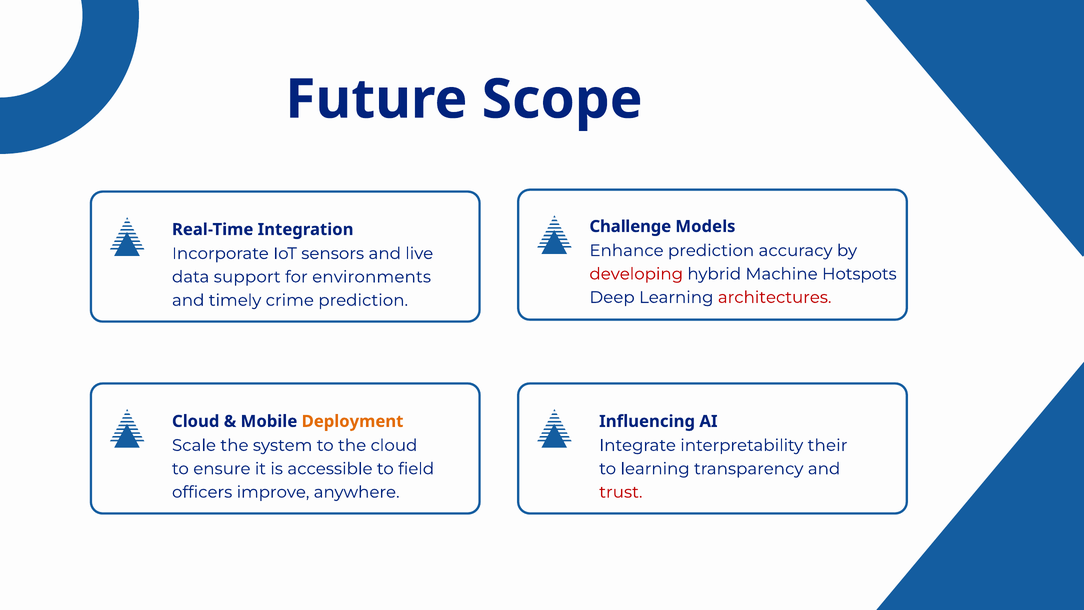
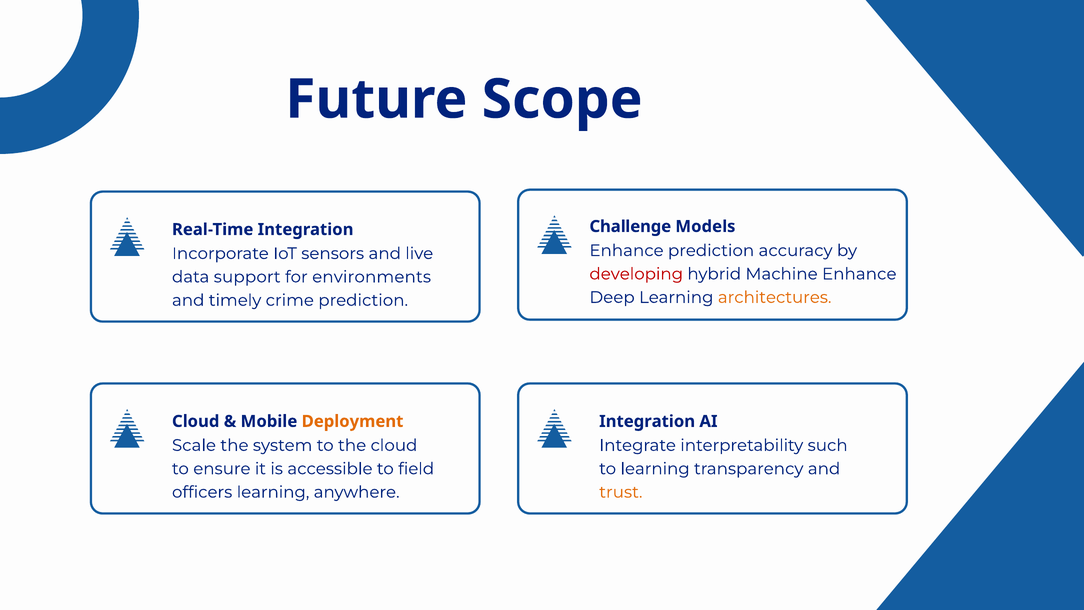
Machine Hotspots: Hotspots -> Enhance
architectures colour: red -> orange
Influencing at (647, 421): Influencing -> Integration
their: their -> such
officers improve: improve -> learning
trust colour: red -> orange
